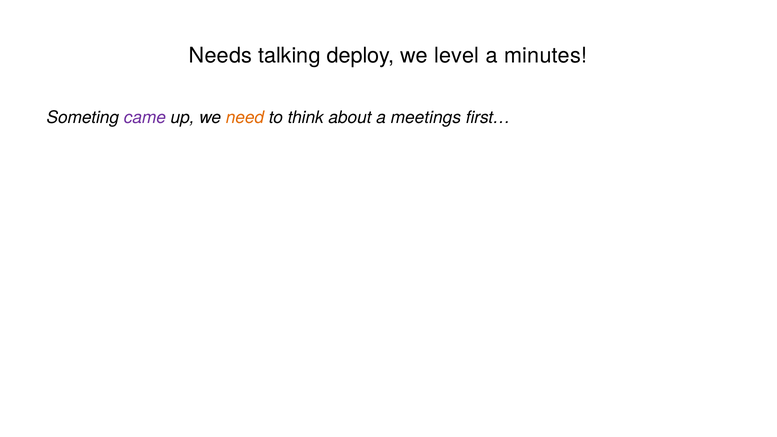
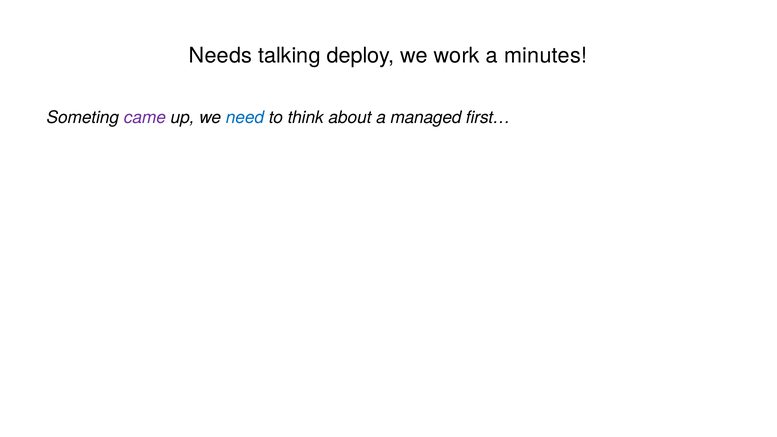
level: level -> work
need colour: orange -> blue
meetings: meetings -> managed
